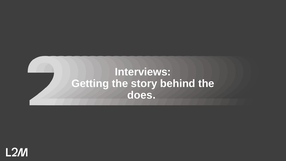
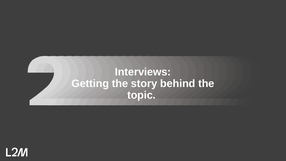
does: does -> topic
